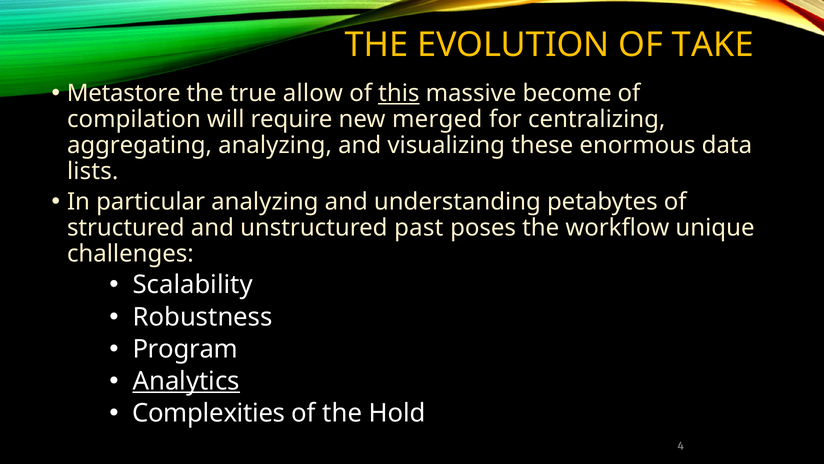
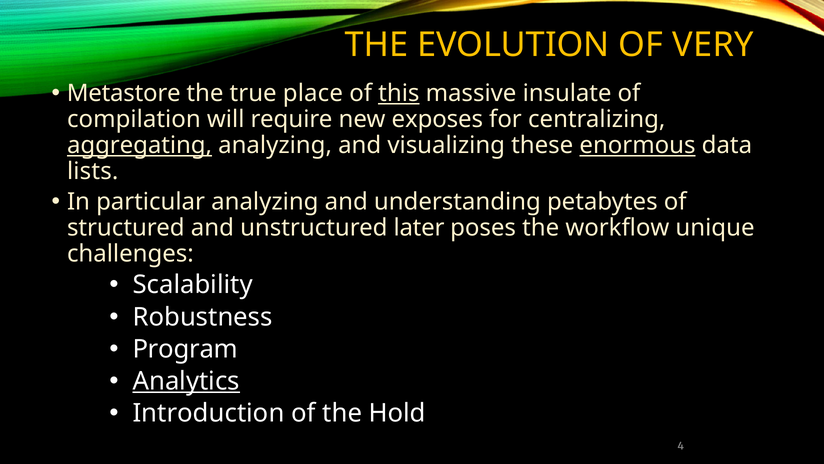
TAKE: TAKE -> VERY
allow: allow -> place
become: become -> insulate
merged: merged -> exposes
aggregating underline: none -> present
enormous underline: none -> present
past: past -> later
Complexities: Complexities -> Introduction
